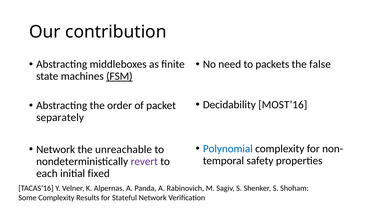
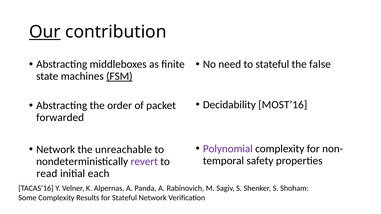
Our underline: none -> present
to packets: packets -> stateful
separately: separately -> forwarded
Polynomial colour: blue -> purple
each: each -> read
fixed: fixed -> each
